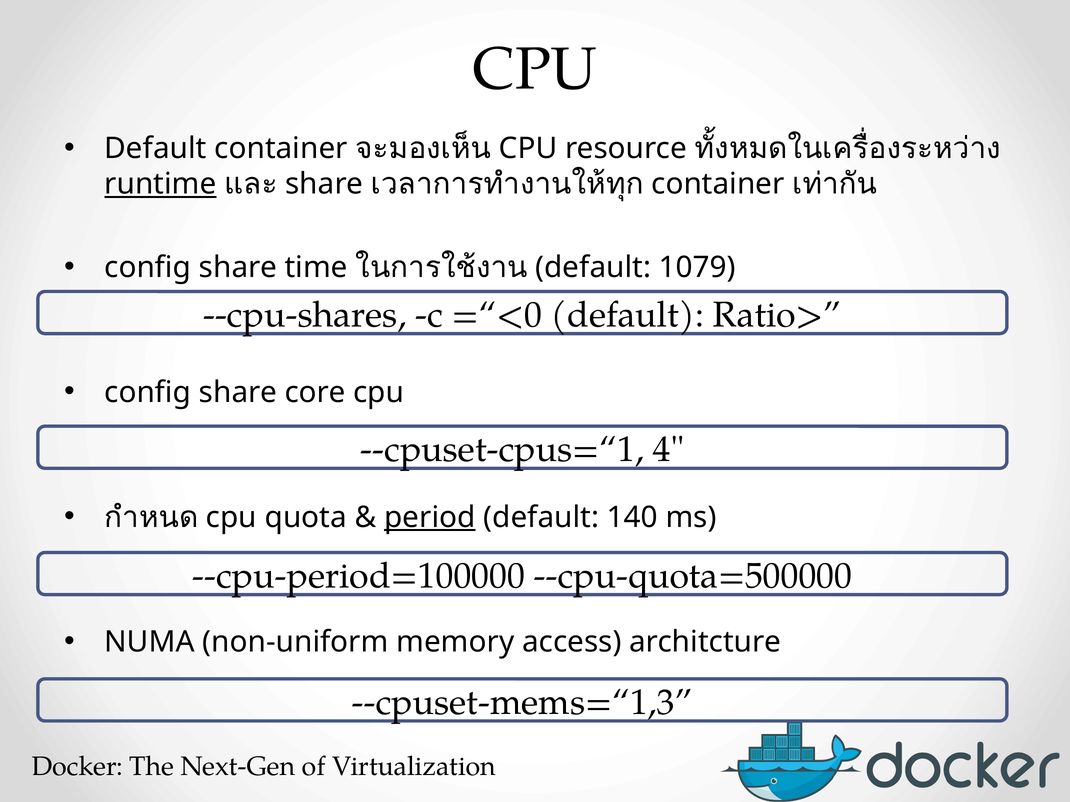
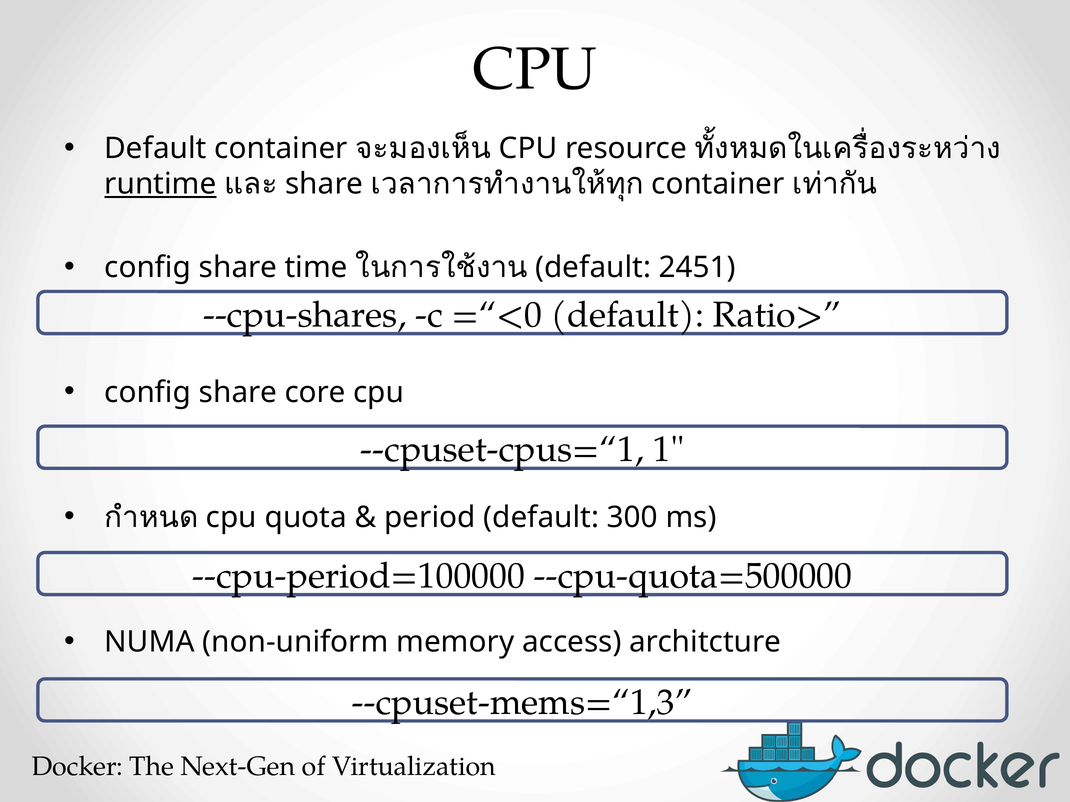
1079: 1079 -> 2451
4: 4 -> 1
period underline: present -> none
140: 140 -> 300
